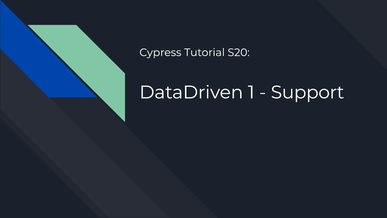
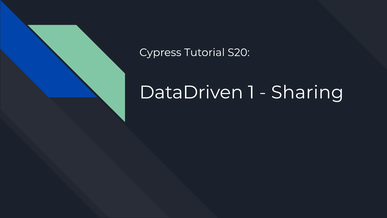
Support: Support -> Sharing
